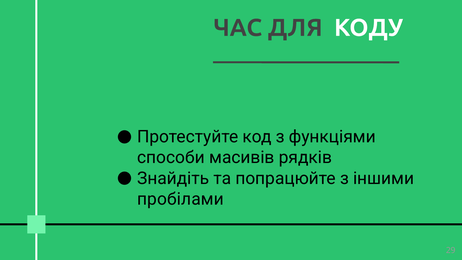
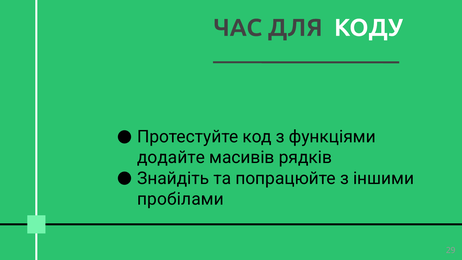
способи: способи -> додайте
